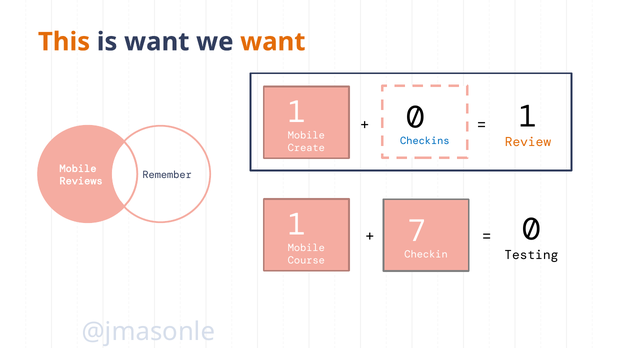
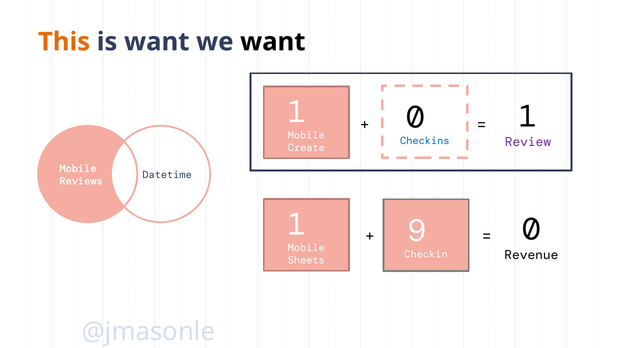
want at (273, 42) colour: orange -> black
Review colour: orange -> purple
Remember: Remember -> Datetime
7: 7 -> 9
Testing: Testing -> Revenue
Course: Course -> Sheets
